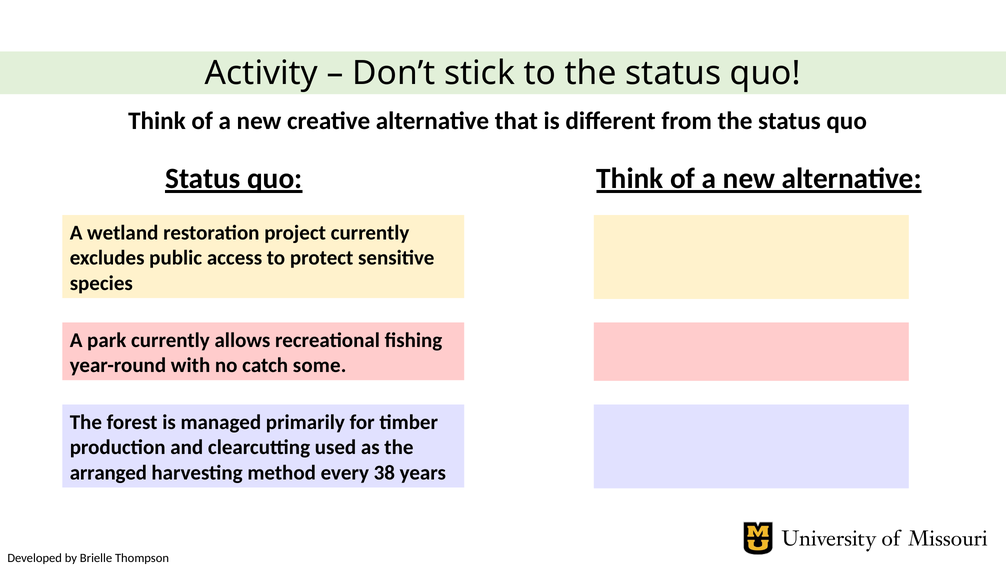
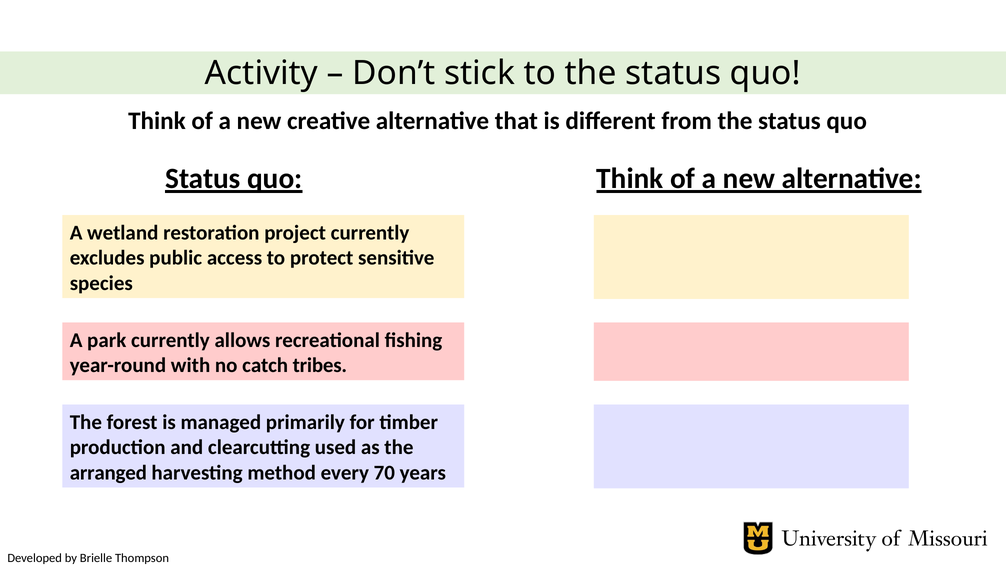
some: some -> tribes
38: 38 -> 70
